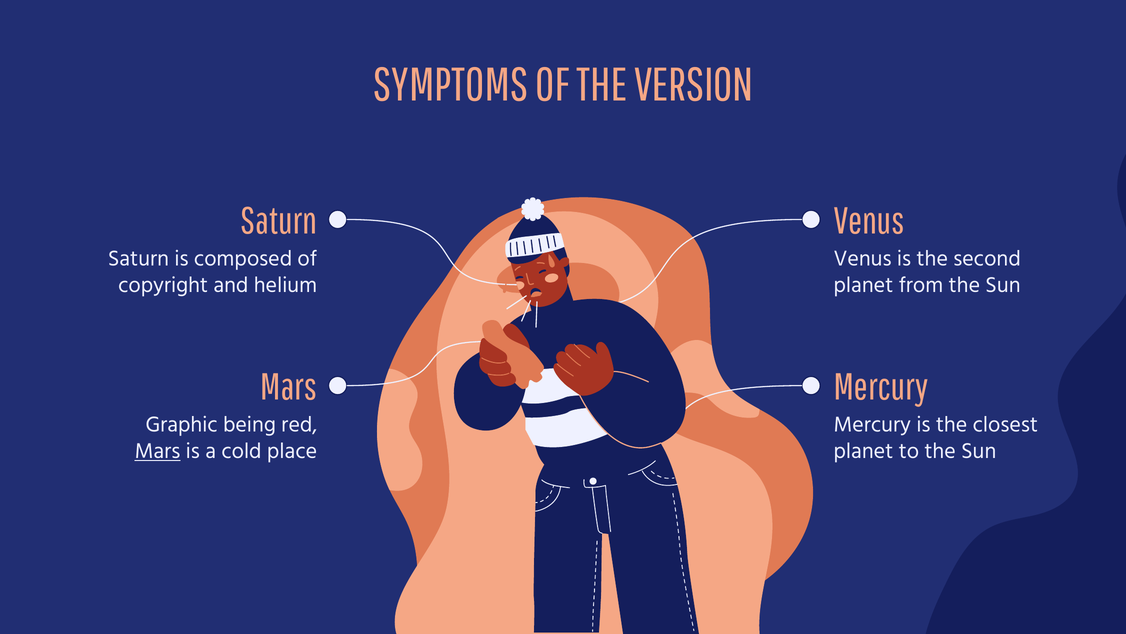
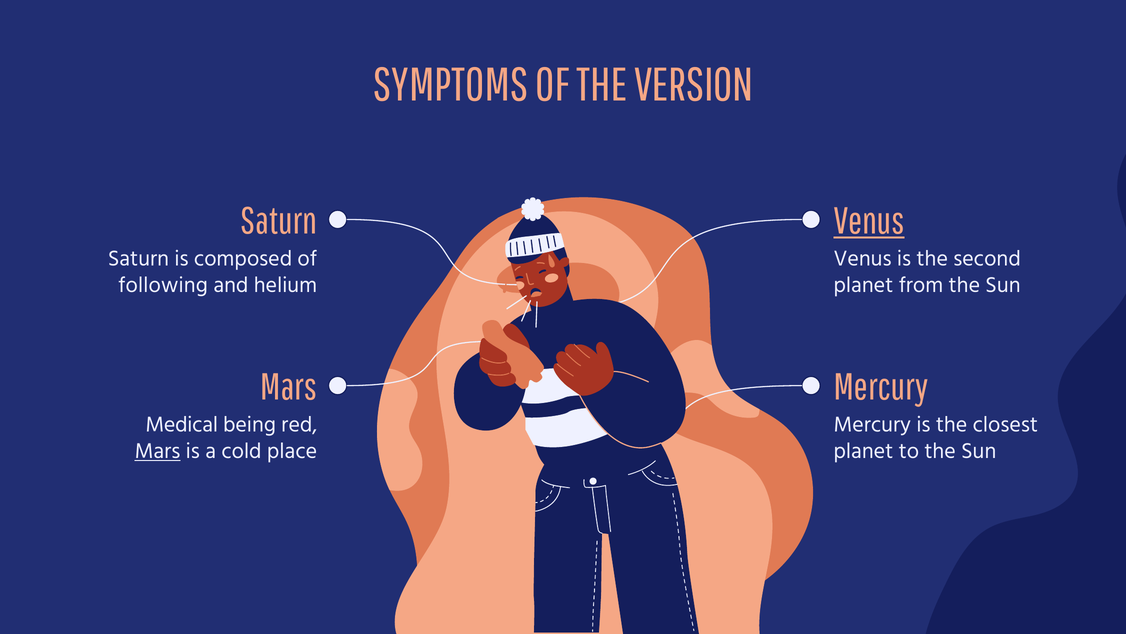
Venus at (869, 221) underline: none -> present
copyright: copyright -> following
Graphic: Graphic -> Medical
